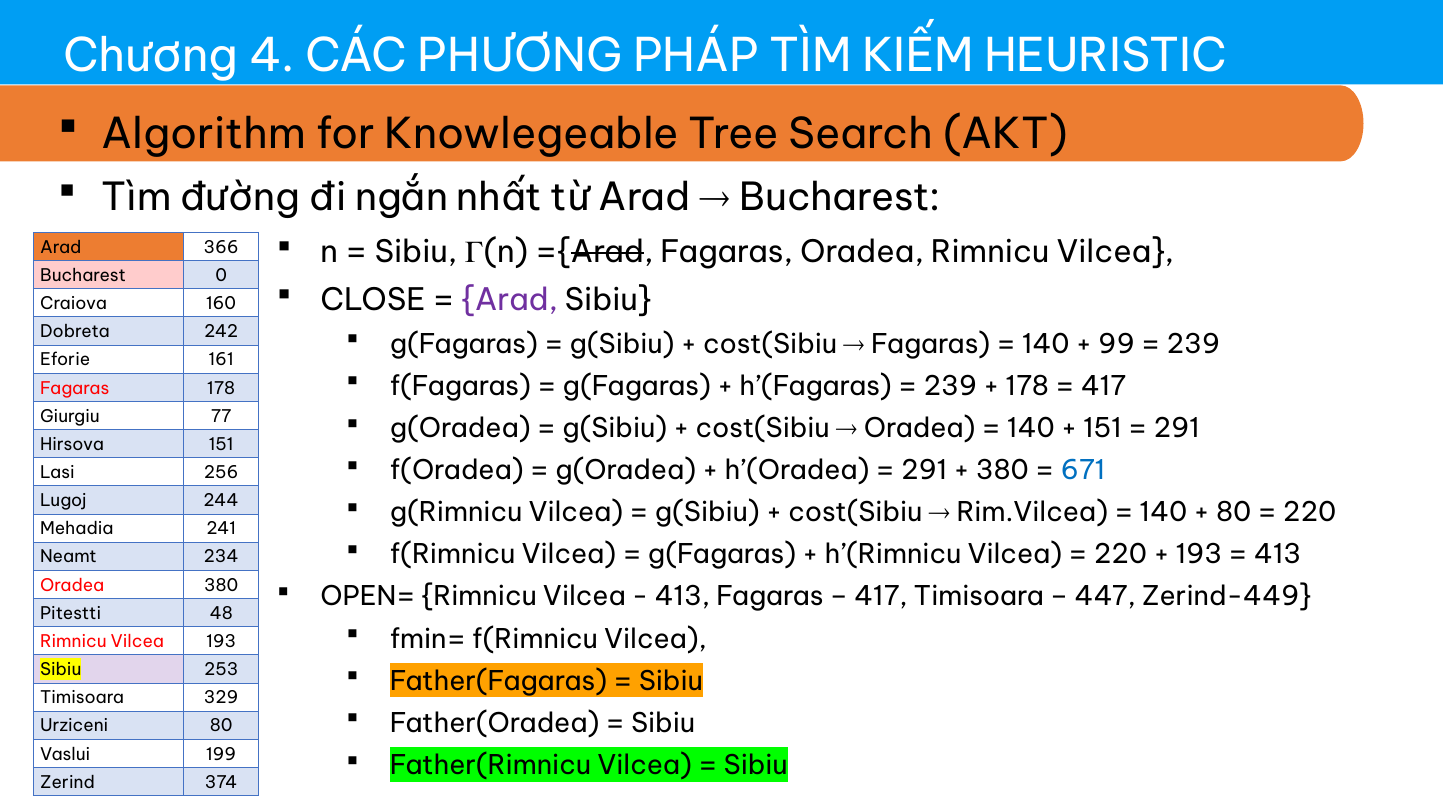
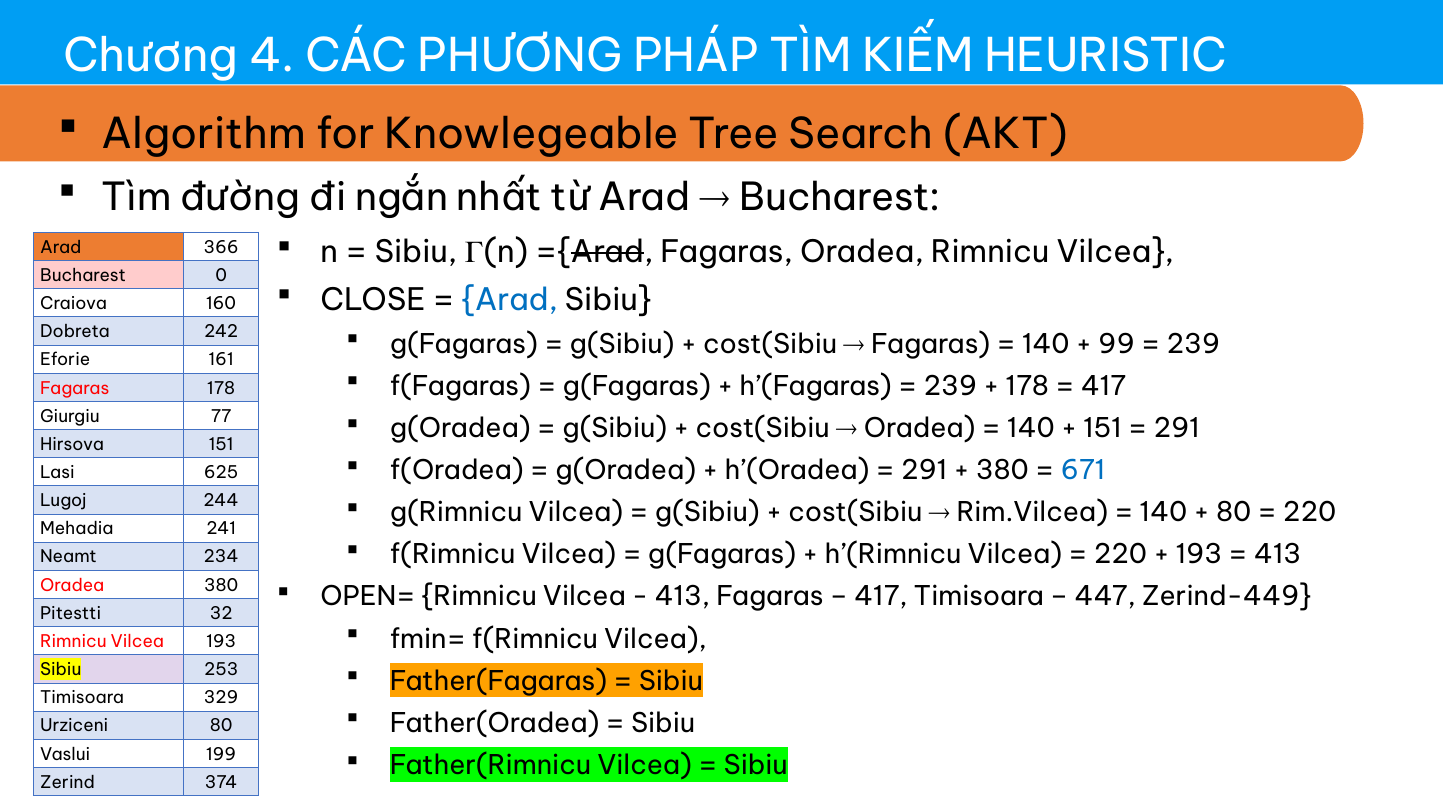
Arad at (510, 300) colour: purple -> blue
256: 256 -> 625
48: 48 -> 32
